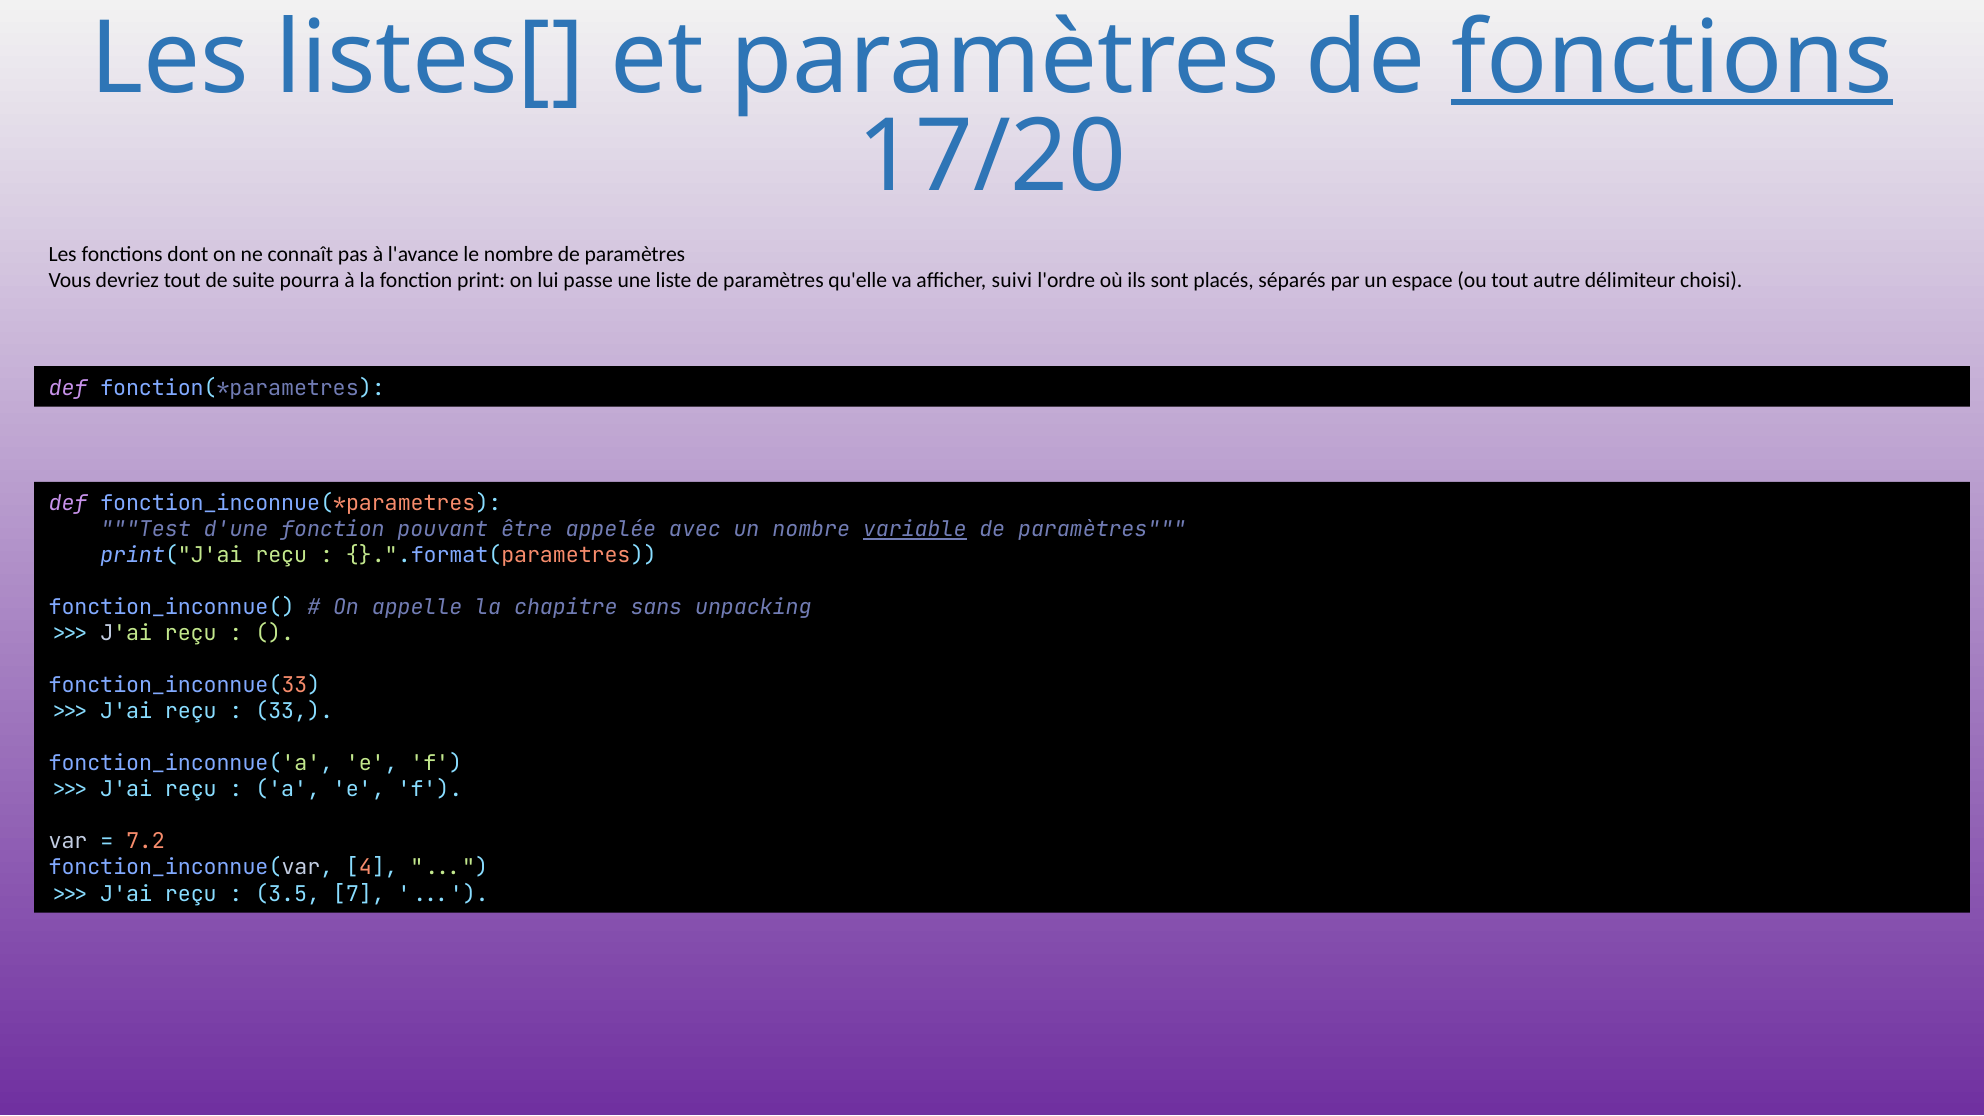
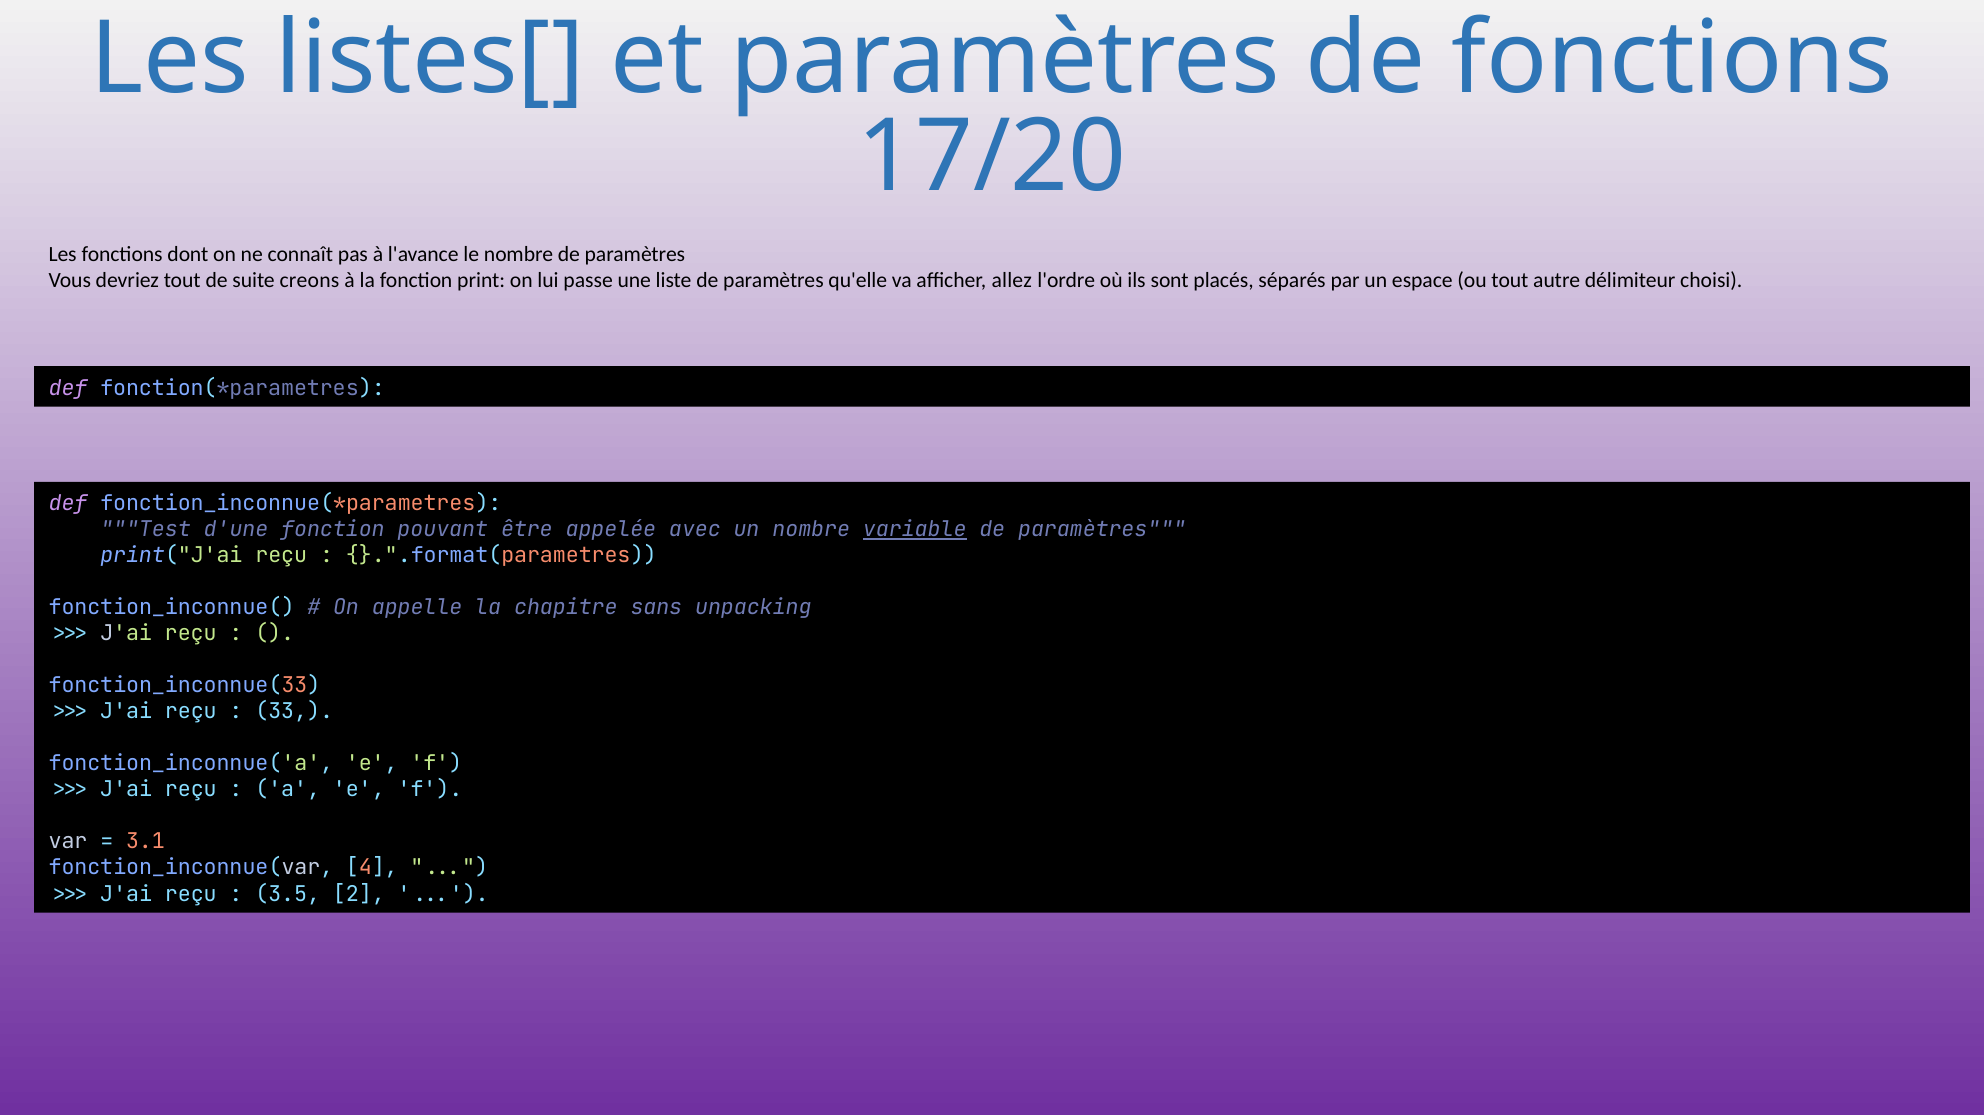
fonctions at (1672, 59) underline: present -> none
pourra: pourra -> creons
suivi: suivi -> allez
7.2: 7.2 -> 3.1
7: 7 -> 2
